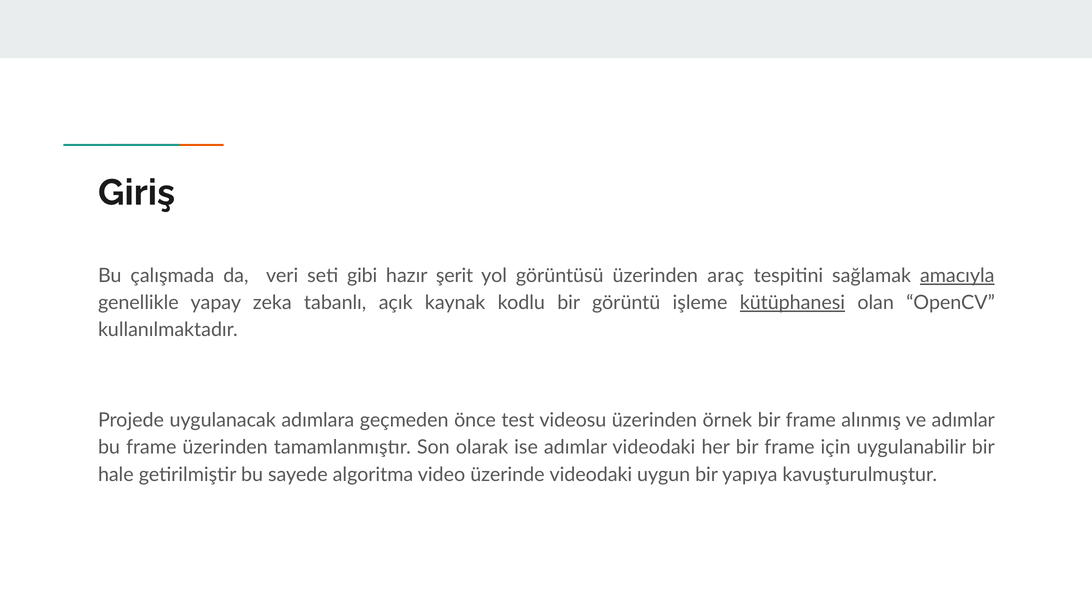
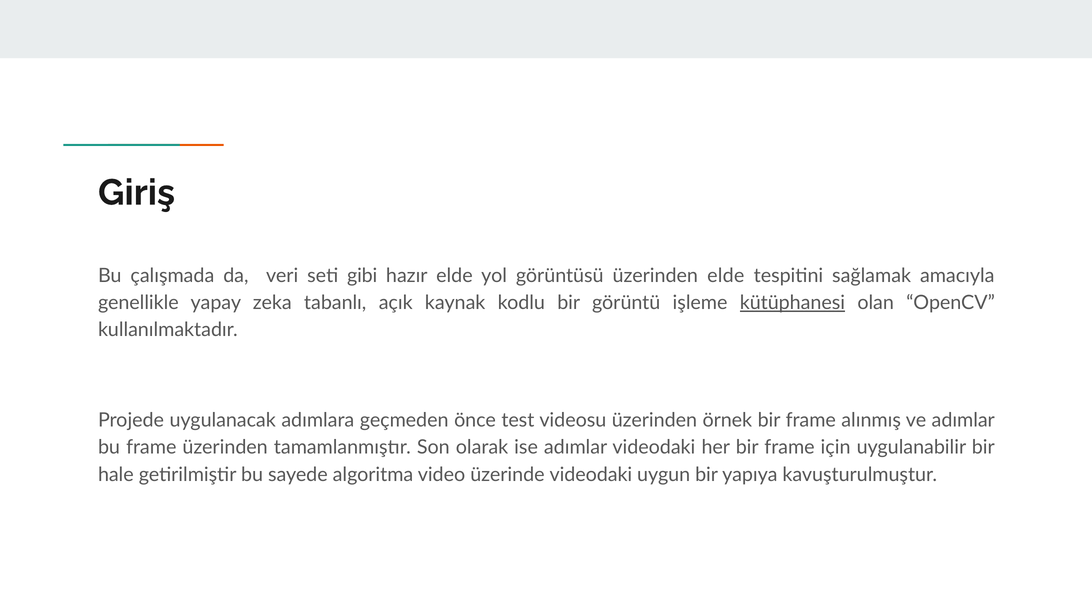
hazır şerit: şerit -> elde
üzerinden araç: araç -> elde
amacıyla underline: present -> none
